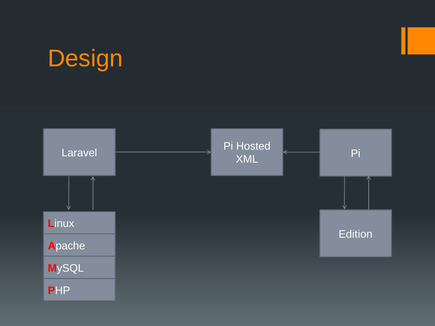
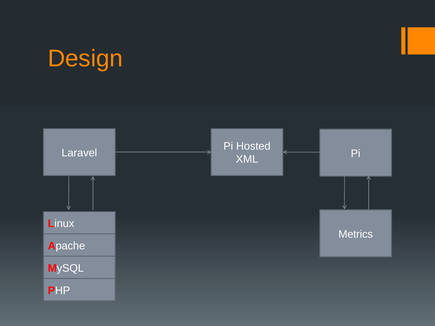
Edition: Edition -> Metrics
